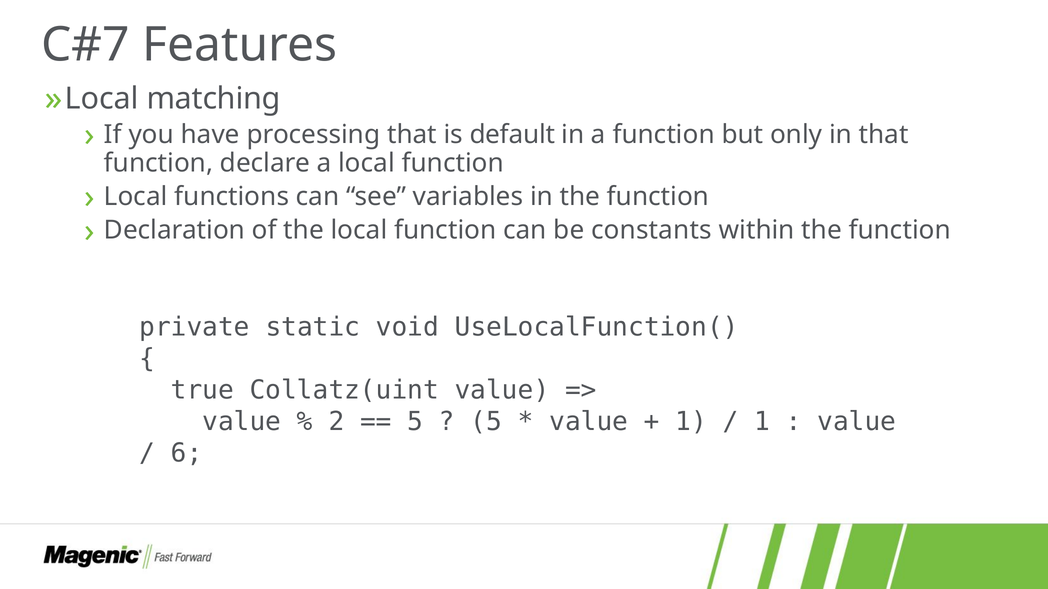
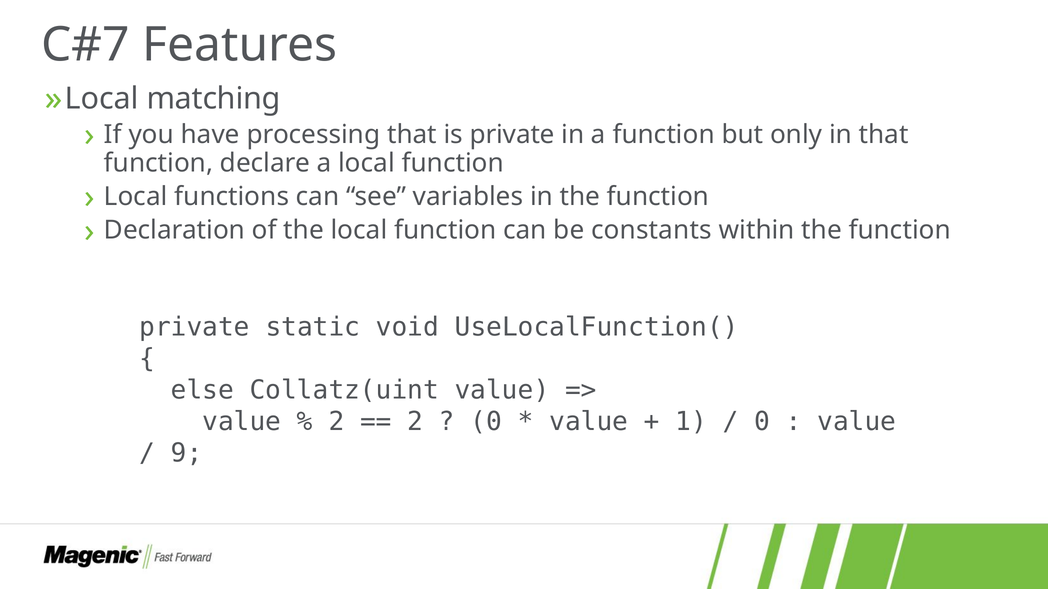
is default: default -> private
true: true -> else
5 at (415, 422): 5 -> 2
5 at (486, 422): 5 -> 0
1 at (762, 422): 1 -> 0
6: 6 -> 9
